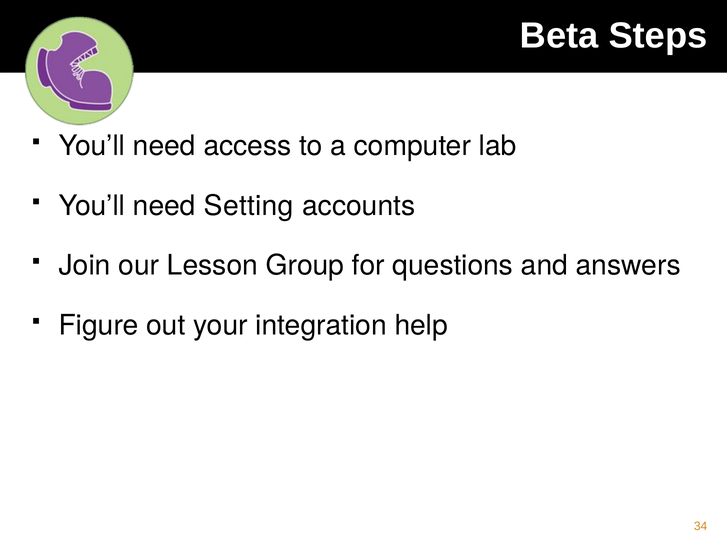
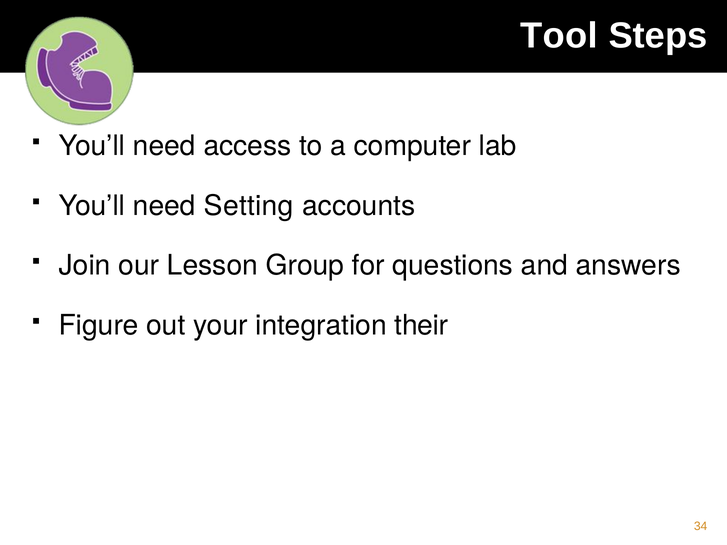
Beta: Beta -> Tool
help: help -> their
